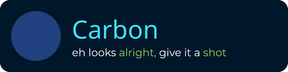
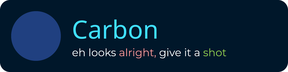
alright colour: light green -> pink
